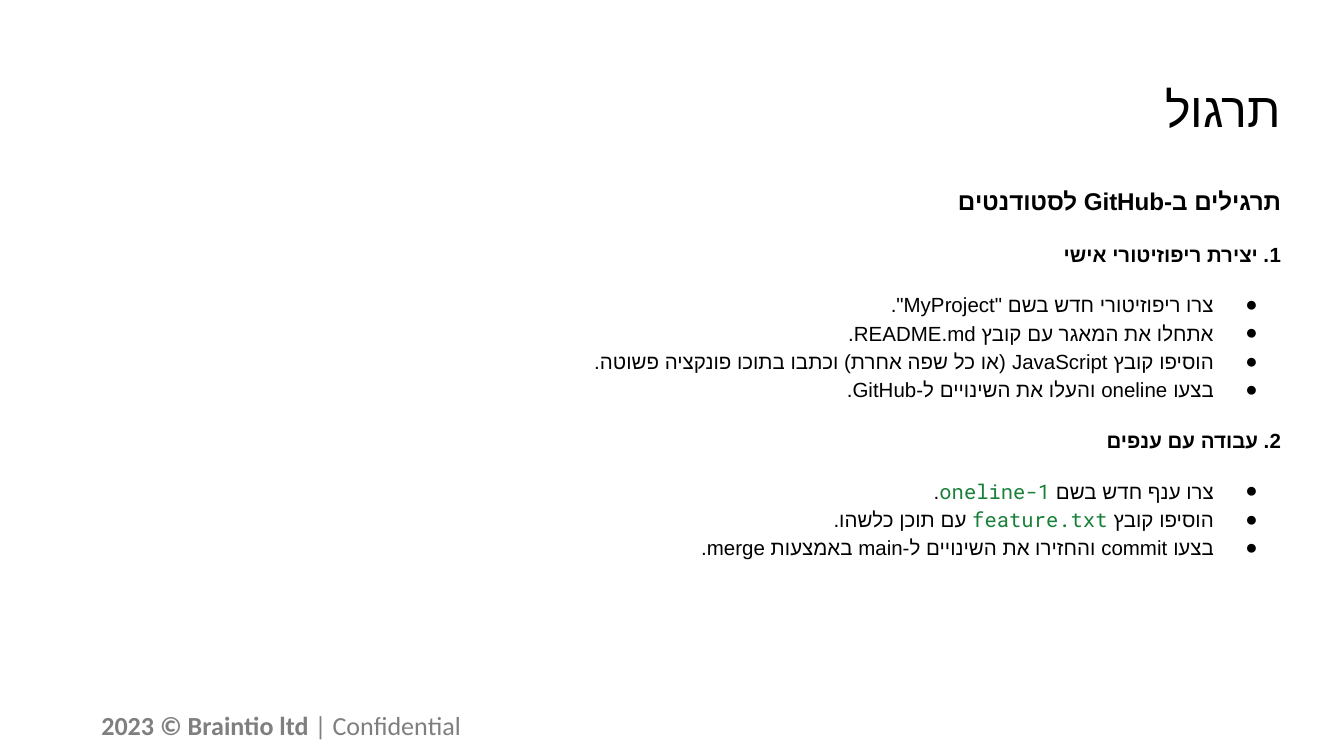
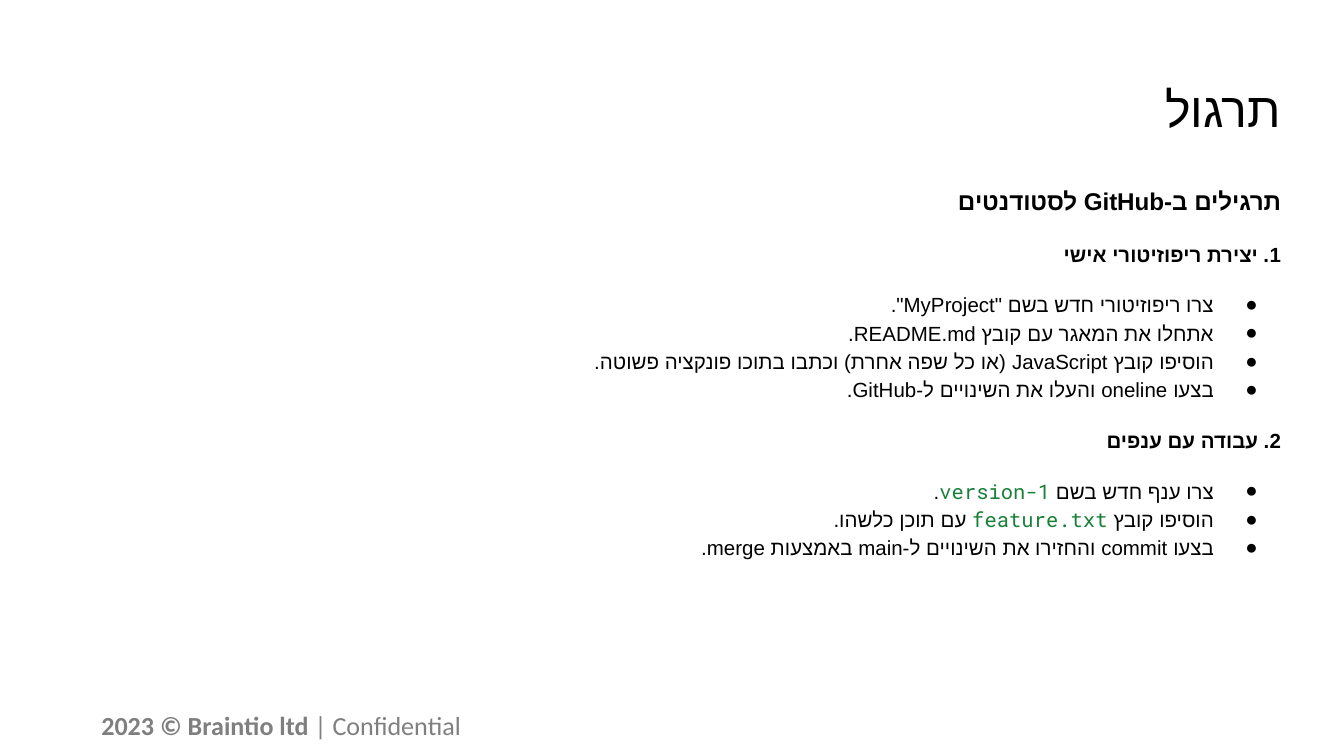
oneline-1: oneline-1 -> version-1
